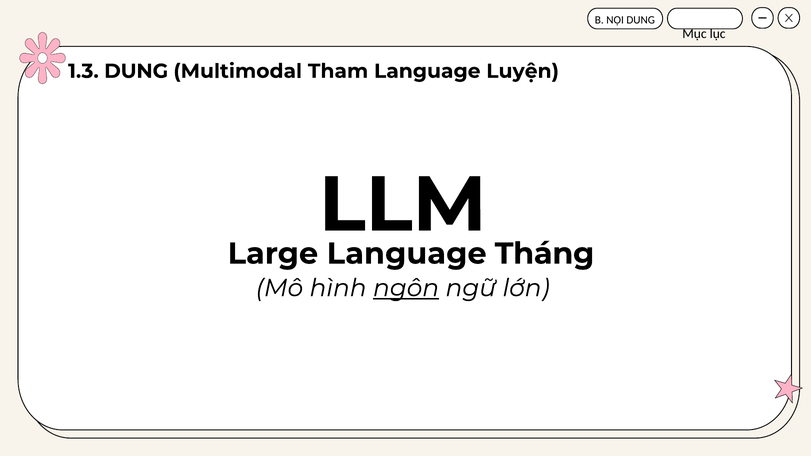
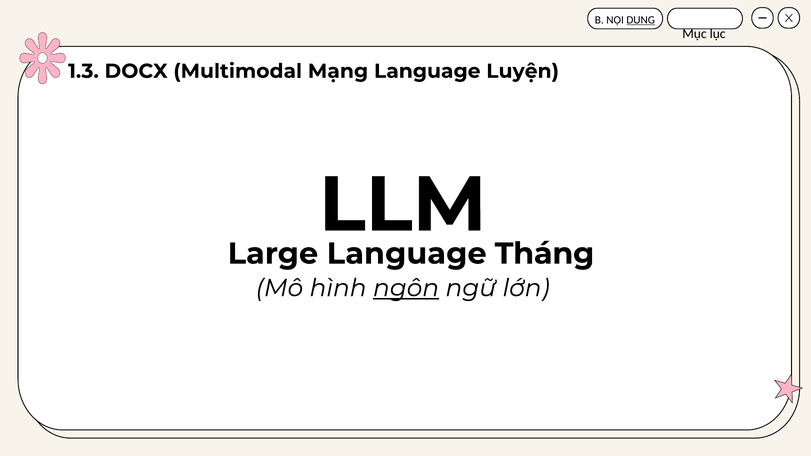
DUNG at (641, 20) underline: none -> present
1.3 DUNG: DUNG -> DOCX
Tham: Tham -> Mạng
